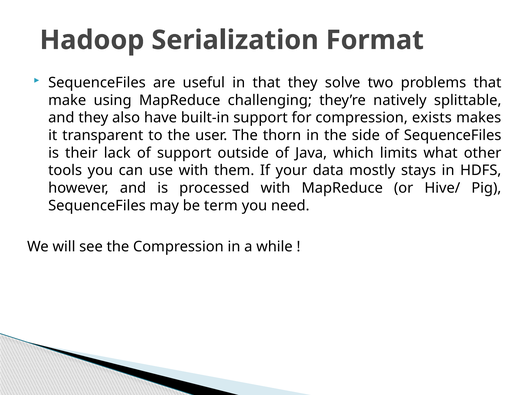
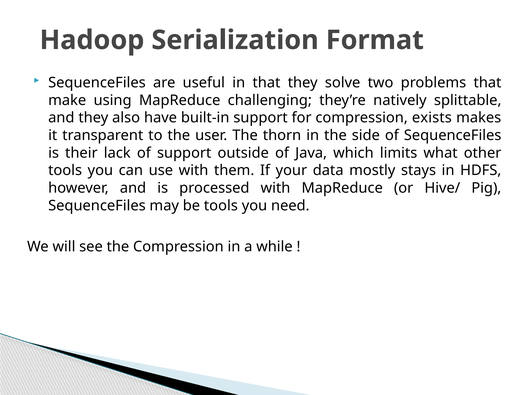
be term: term -> tools
